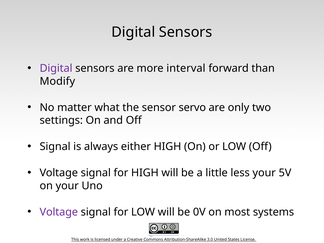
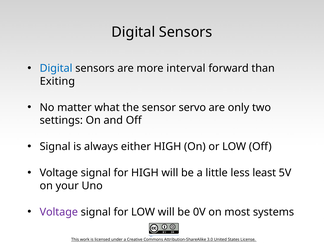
Digital at (56, 68) colour: purple -> blue
Modify: Modify -> Exiting
less your: your -> least
